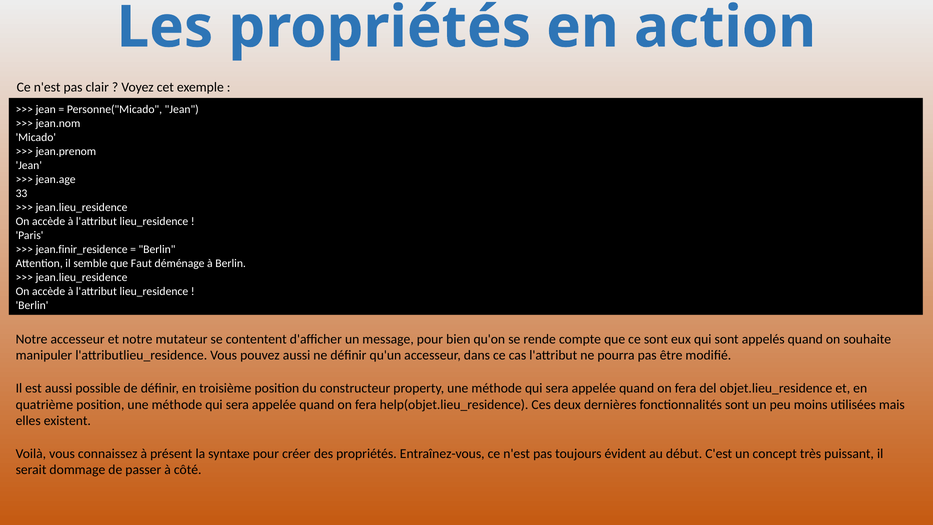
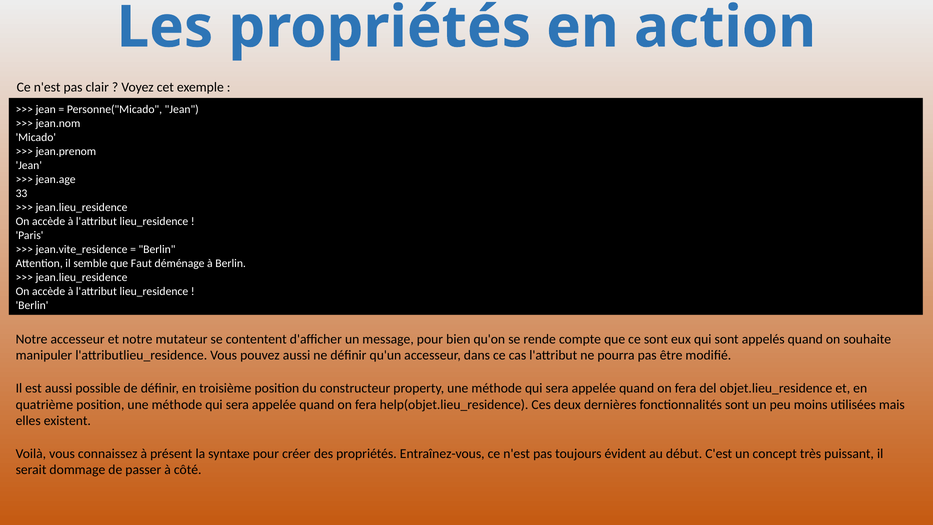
jean.finir_residence: jean.finir_residence -> jean.vite_residence
